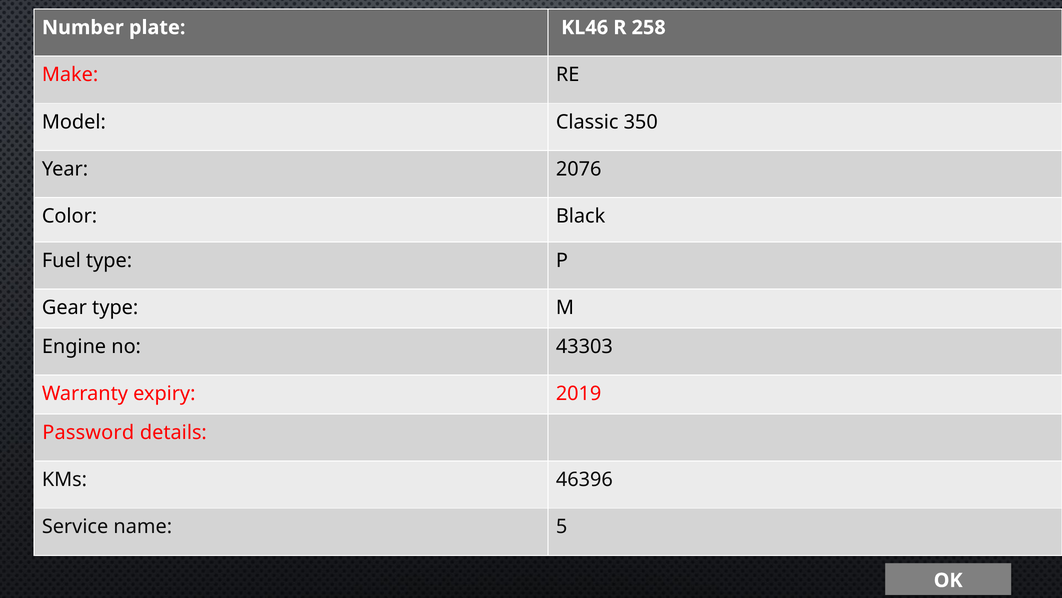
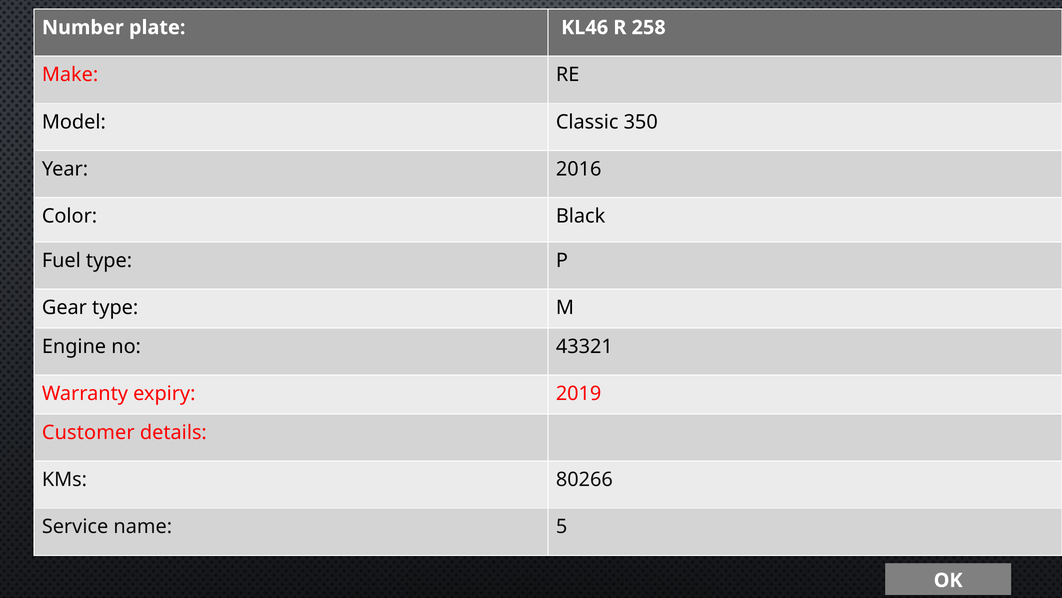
2076: 2076 -> 2016
43303: 43303 -> 43321
Password: Password -> Customer
46396: 46396 -> 80266
